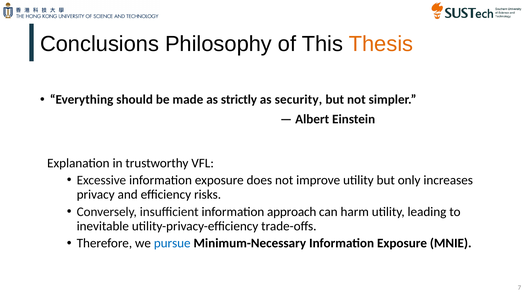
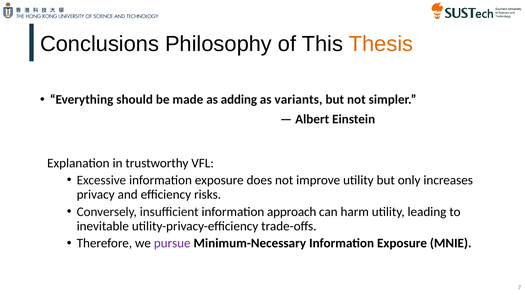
strictly: strictly -> adding
security: security -> variants
pursue colour: blue -> purple
